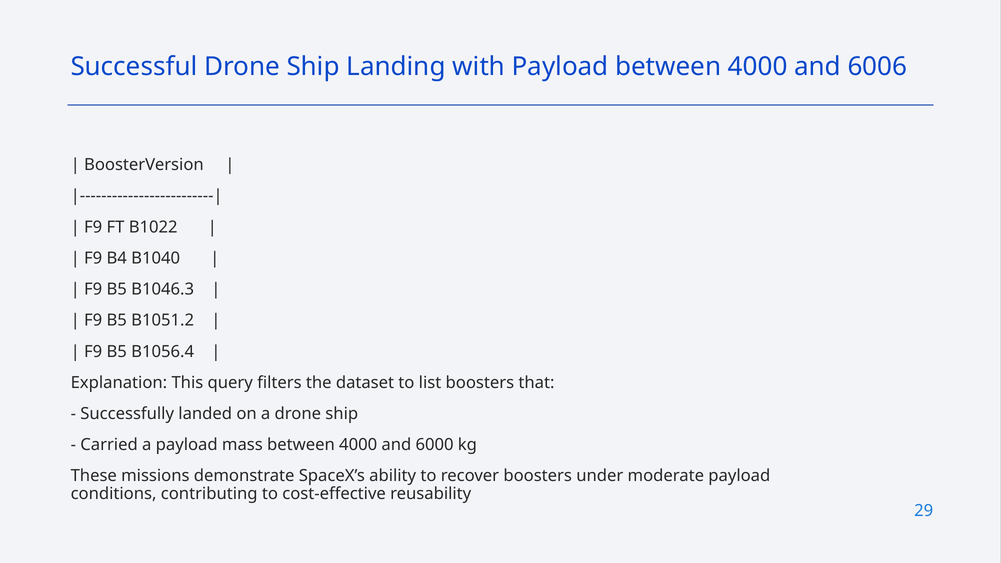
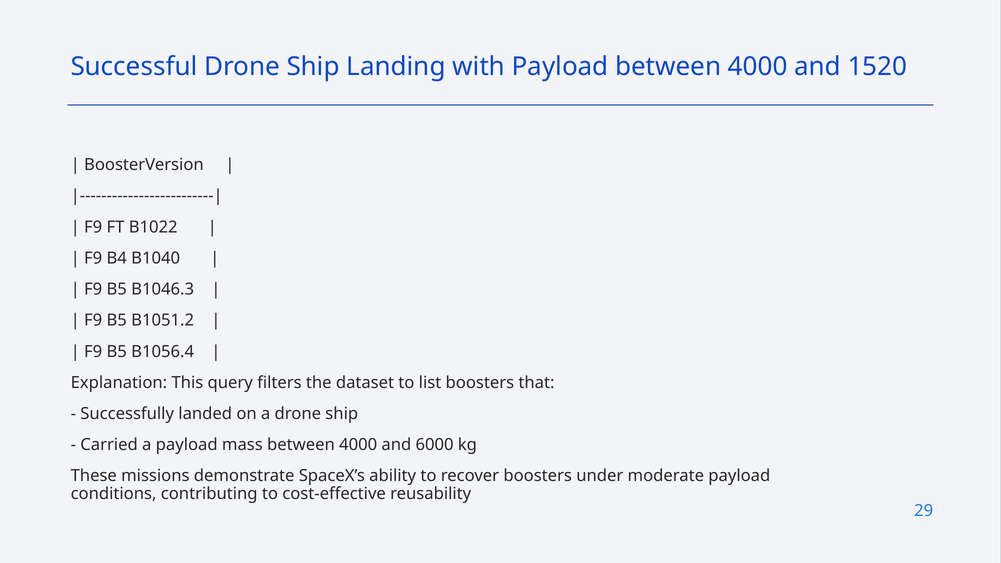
6006: 6006 -> 1520
